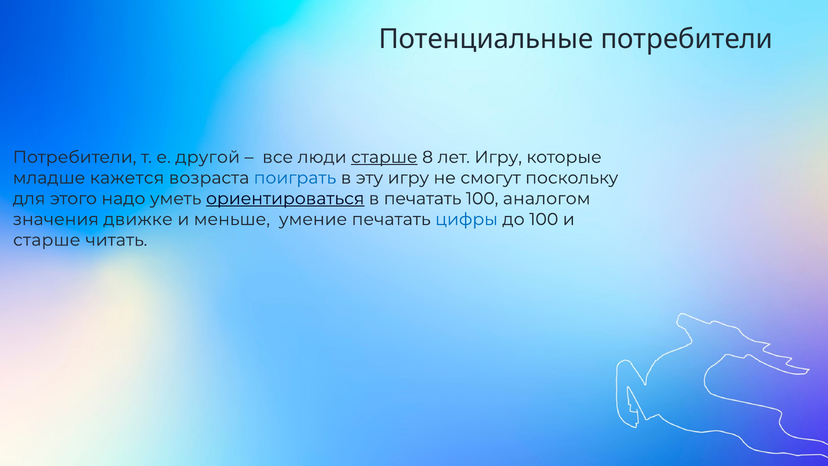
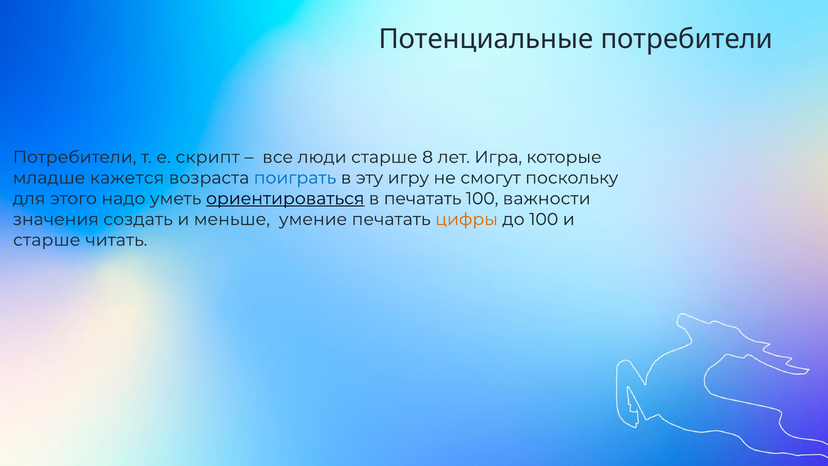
другой: другой -> скрипт
старше at (384, 157) underline: present -> none
лет Игру: Игру -> Игра
аналогом: аналогом -> важности
движке: движке -> создать
цифры colour: blue -> orange
